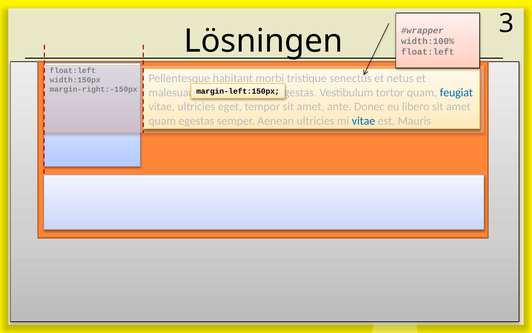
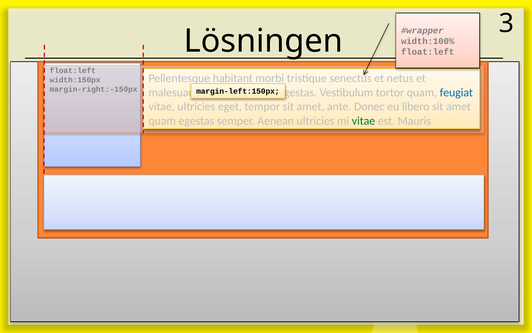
vitae at (363, 121) colour: blue -> green
